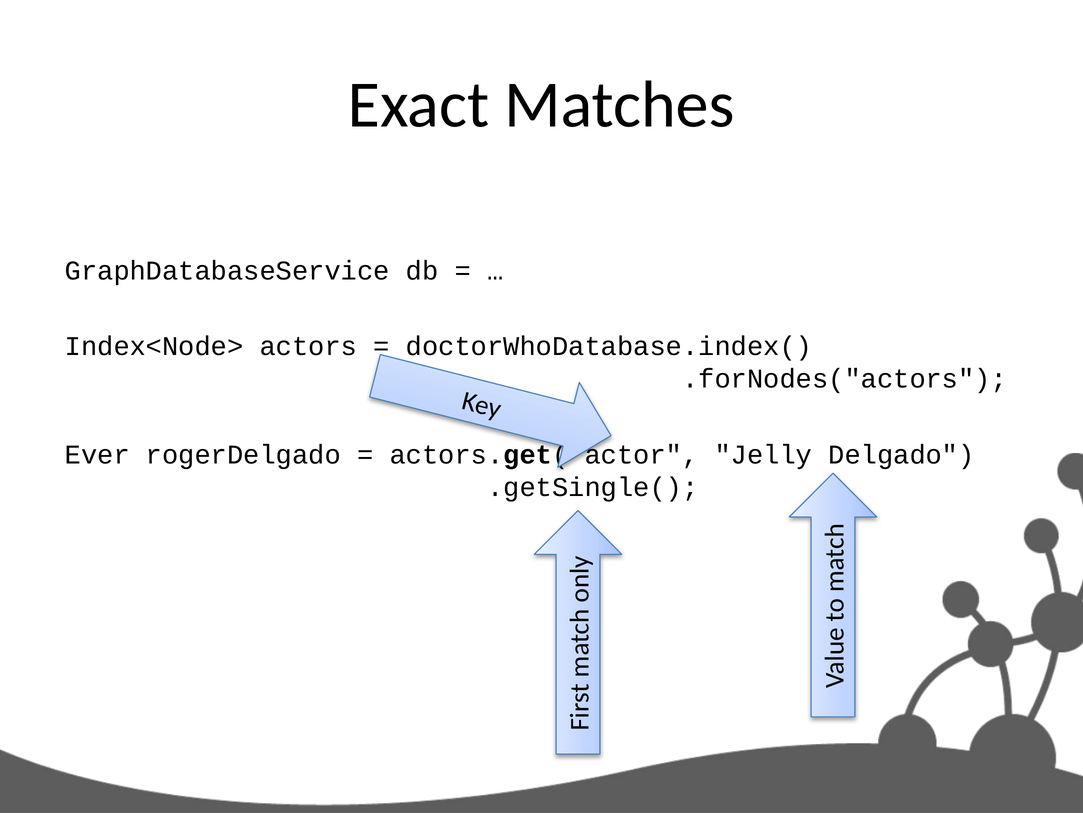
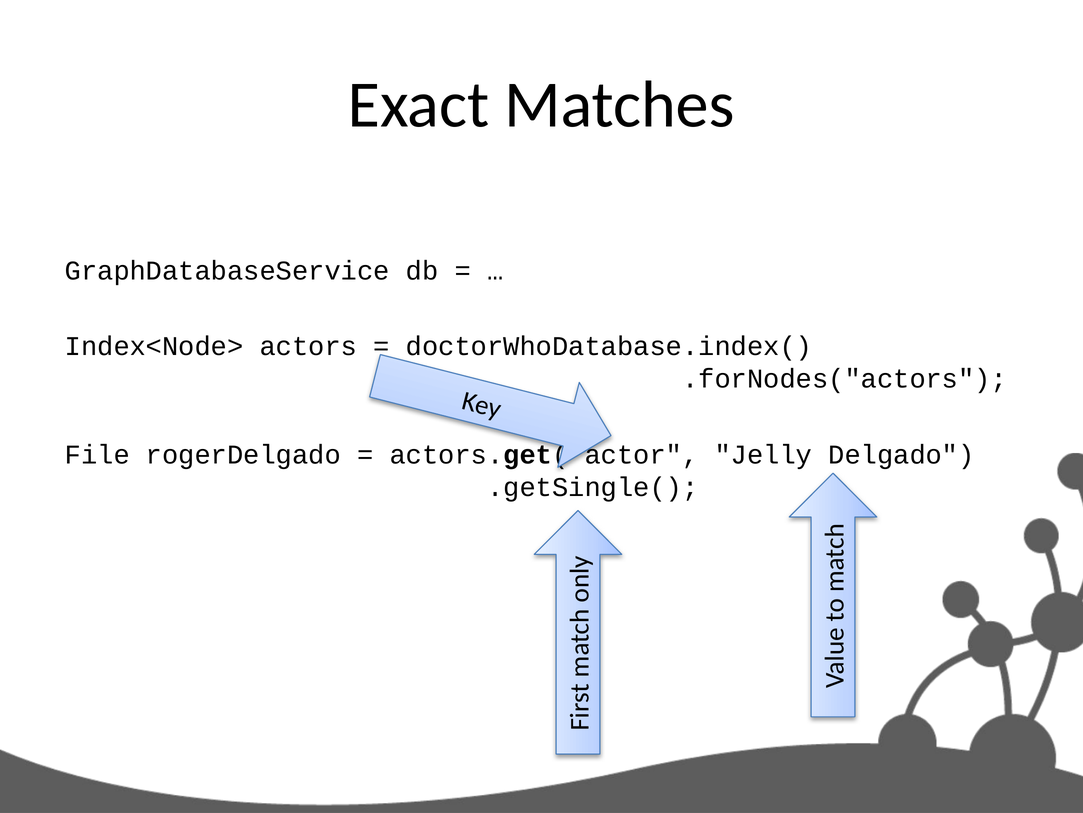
Ever: Ever -> File
